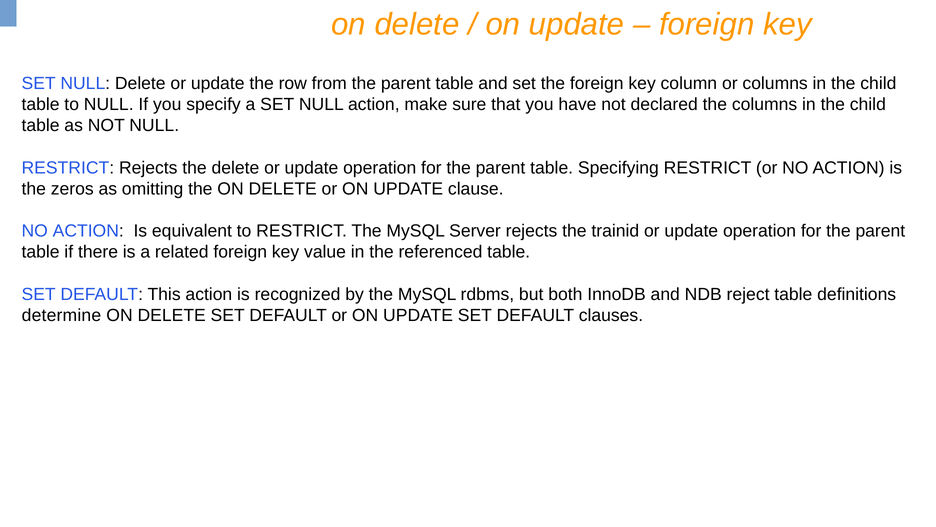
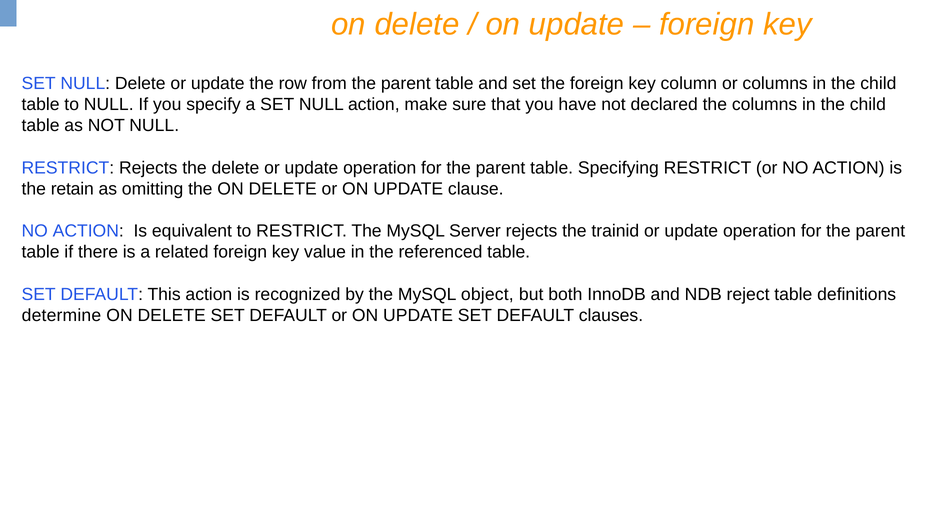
zeros: zeros -> retain
rdbms: rdbms -> object
